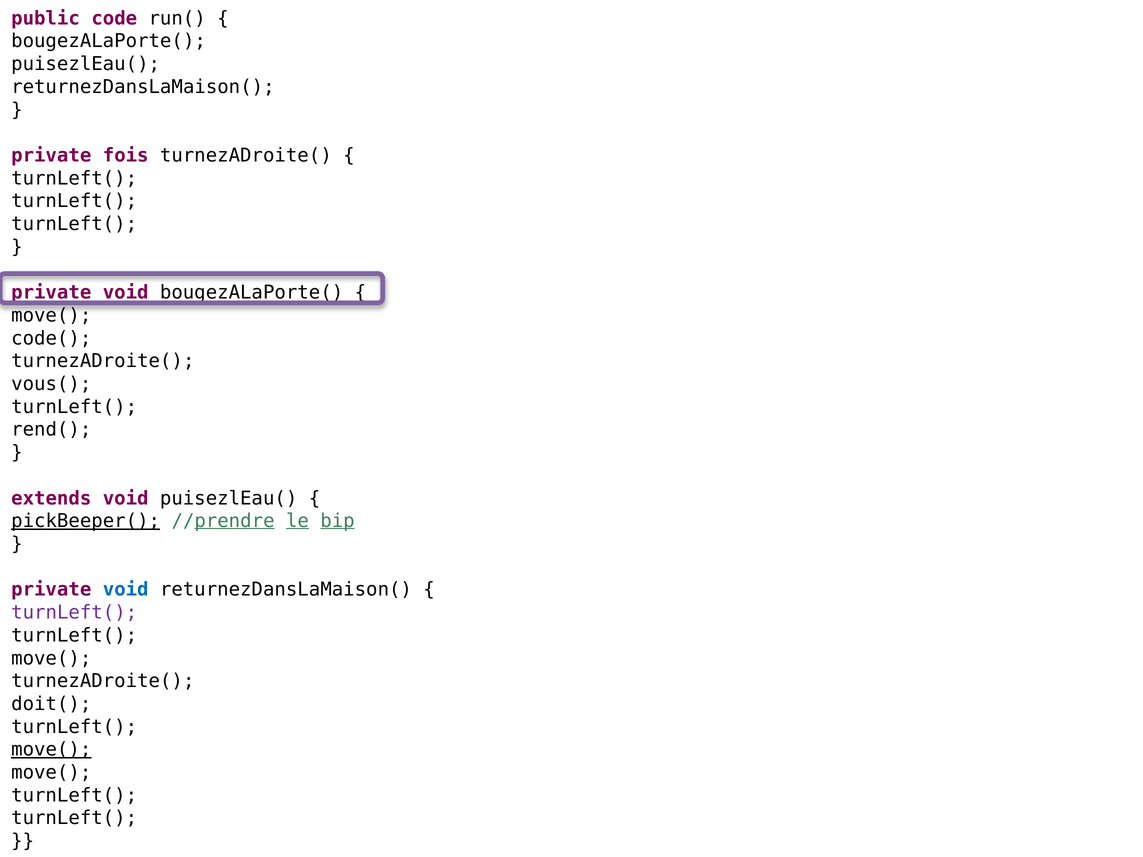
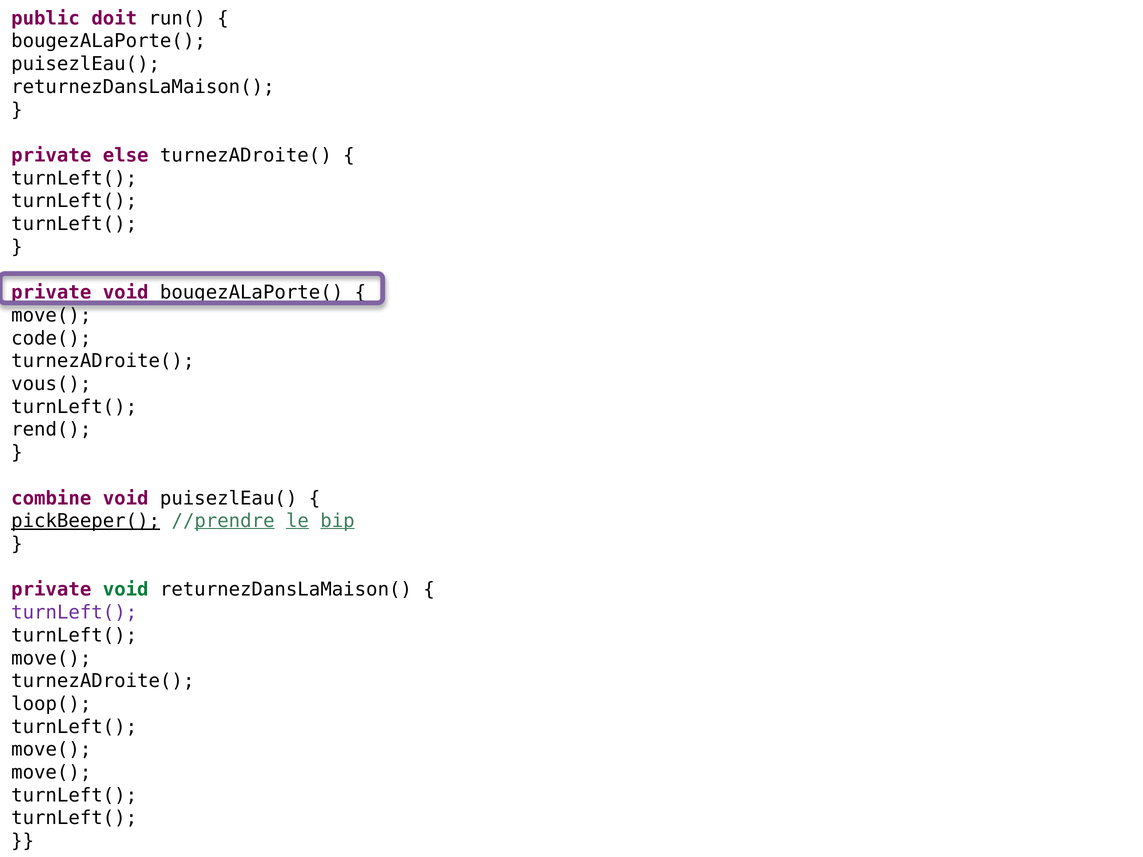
code: code -> doit
fois: fois -> else
extends: extends -> combine
void at (126, 590) colour: blue -> green
doit(: doit( -> loop(
move( at (51, 750) underline: present -> none
